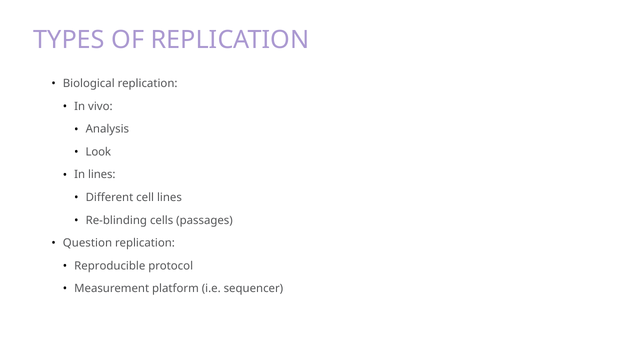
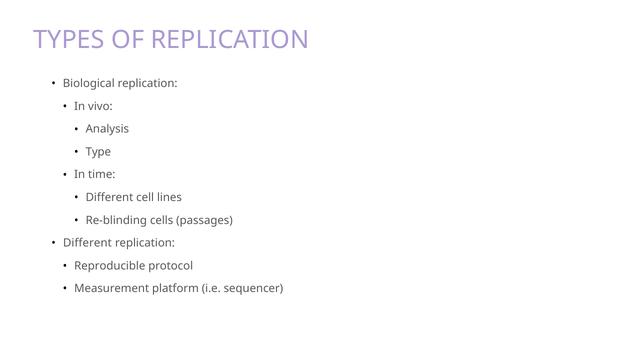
Look: Look -> Type
In lines: lines -> time
Question at (87, 243): Question -> Different
